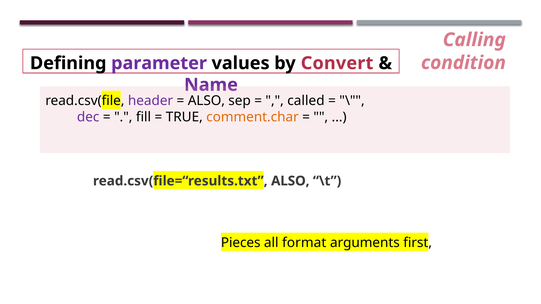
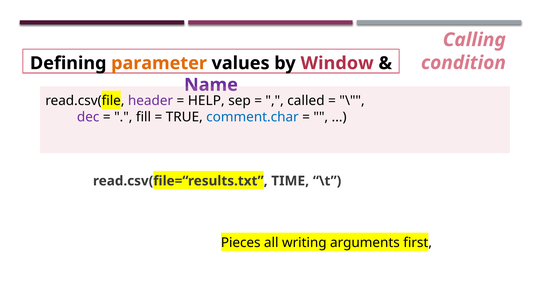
parameter colour: purple -> orange
Convert: Convert -> Window
ALSO at (206, 101): ALSO -> HELP
comment.char colour: orange -> blue
read.csv(file=“results.txt ALSO: ALSO -> TIME
format: format -> writing
